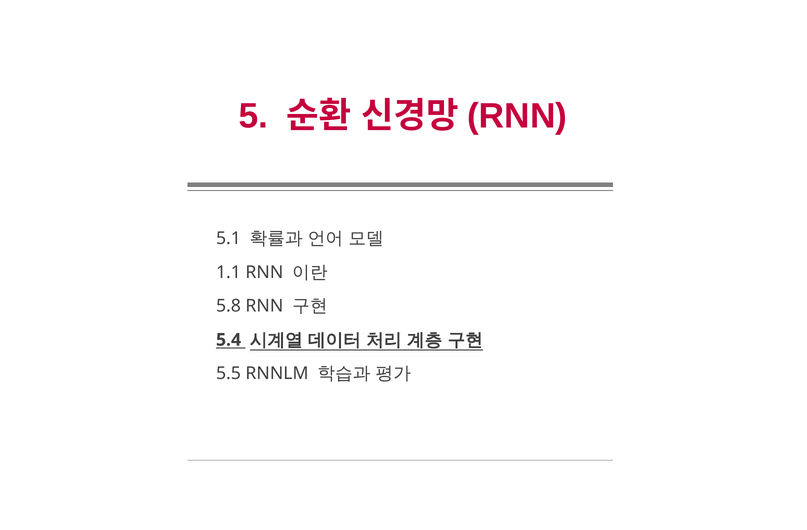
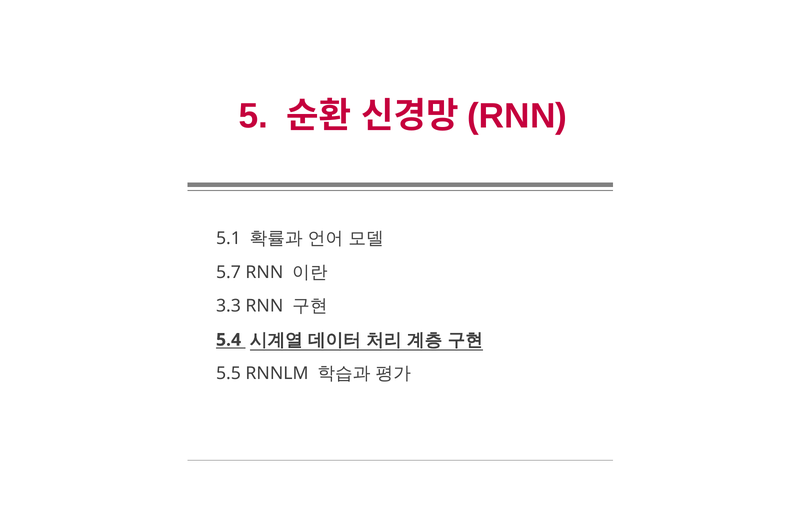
1.1: 1.1 -> 5.7
5.8: 5.8 -> 3.3
